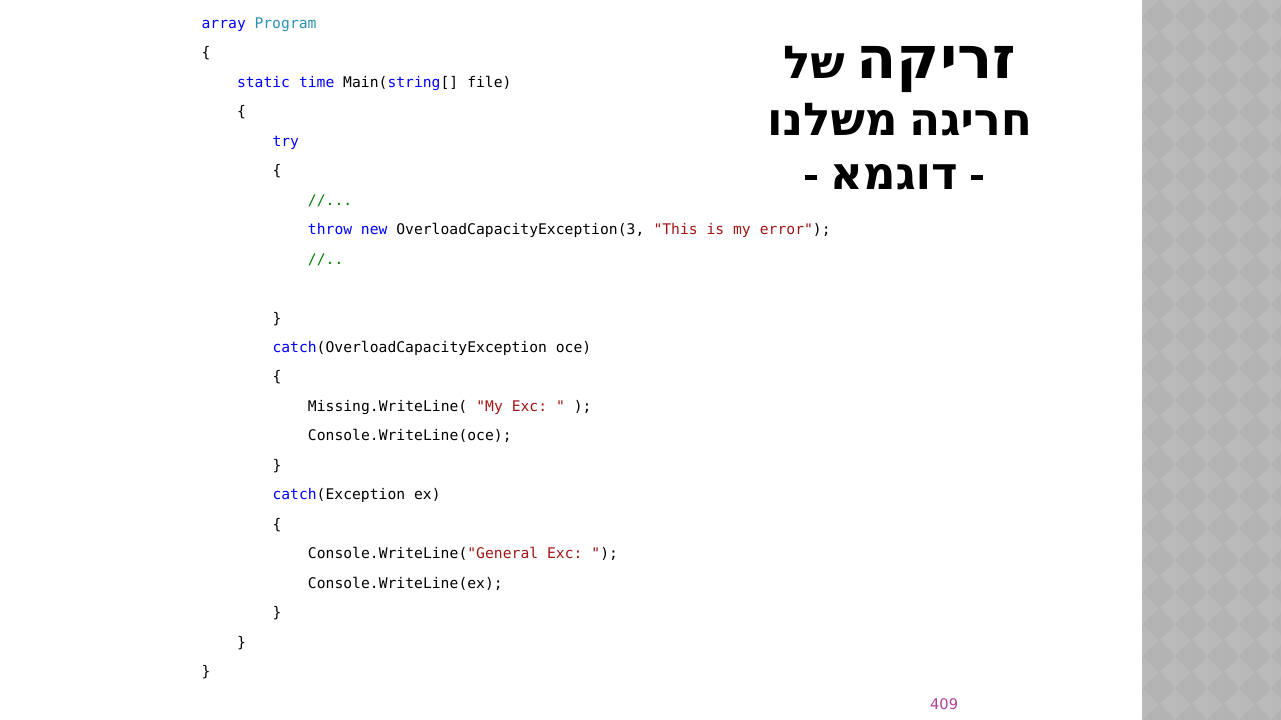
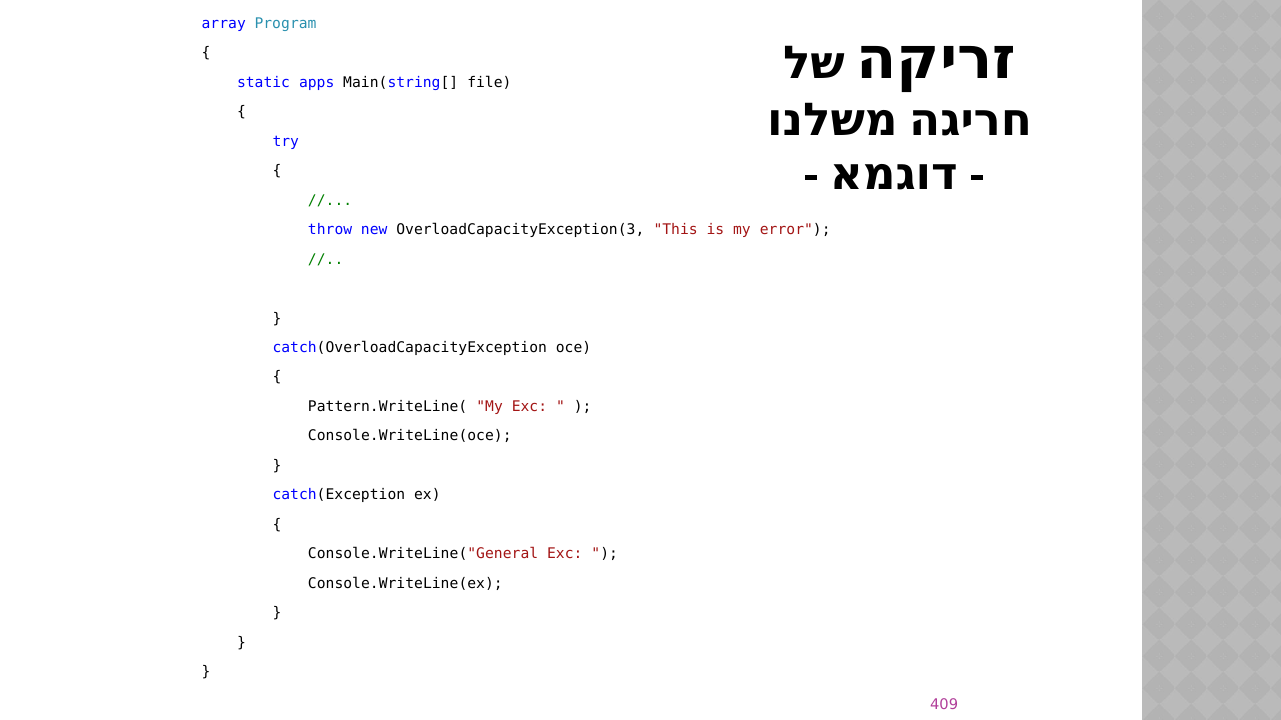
time: time -> apps
Missing.WriteLine(: Missing.WriteLine( -> Pattern.WriteLine(
